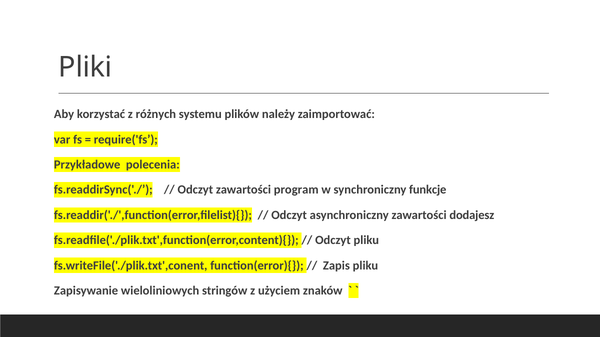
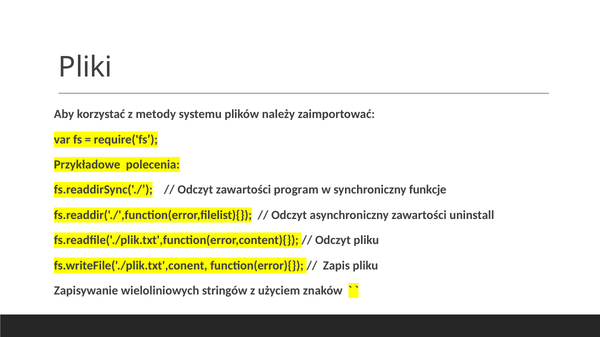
różnych: różnych -> metody
dodajesz: dodajesz -> uninstall
